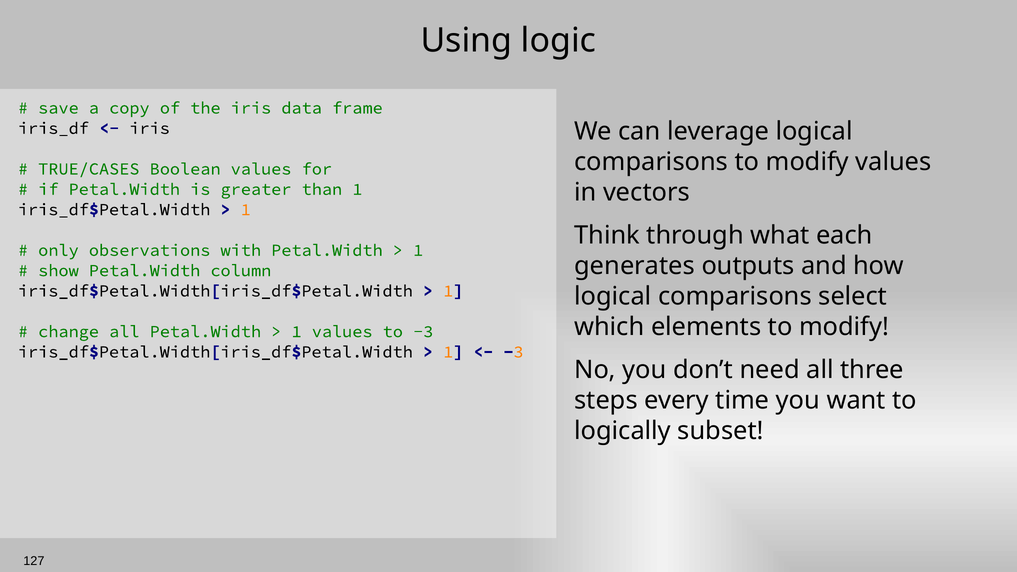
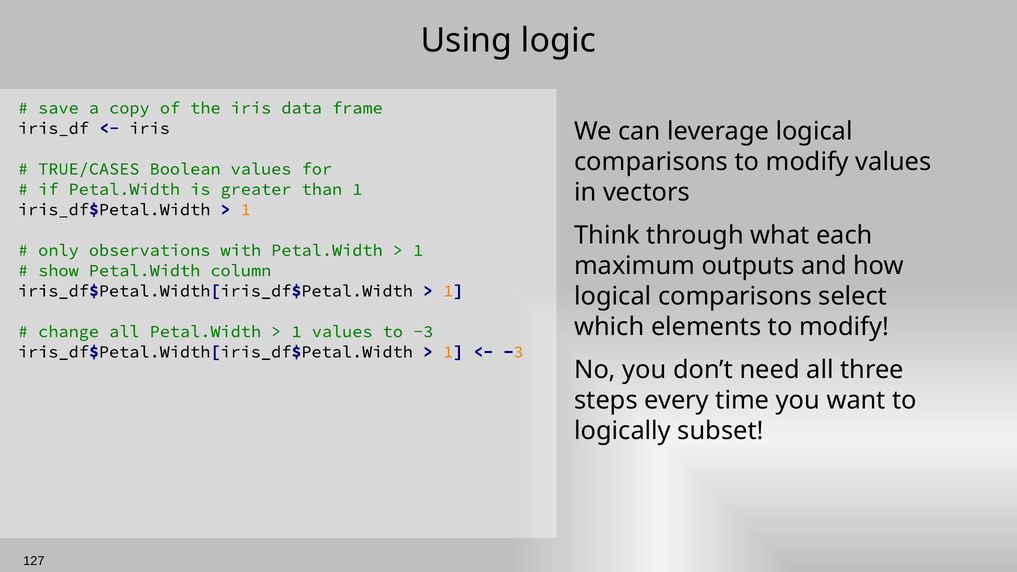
generates: generates -> maximum
